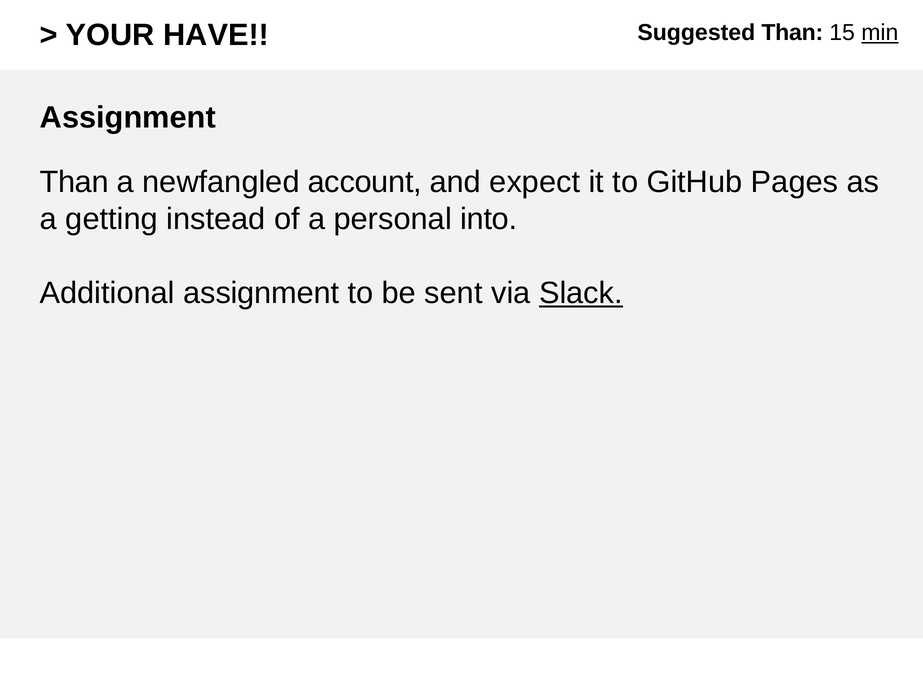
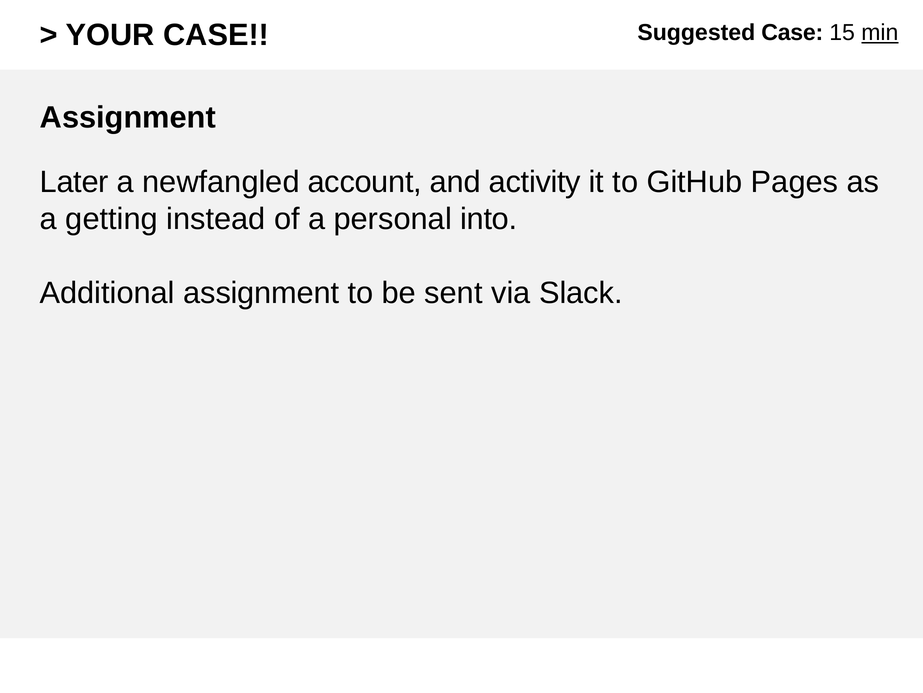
YOUR HAVE: HAVE -> CASE
Suggested Than: Than -> Case
Than at (74, 182): Than -> Later
expect: expect -> activity
Slack underline: present -> none
